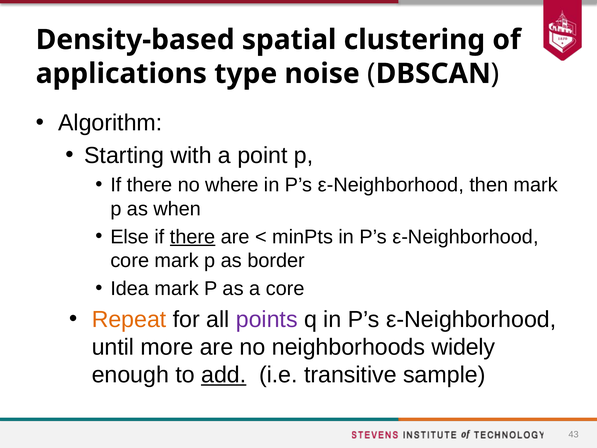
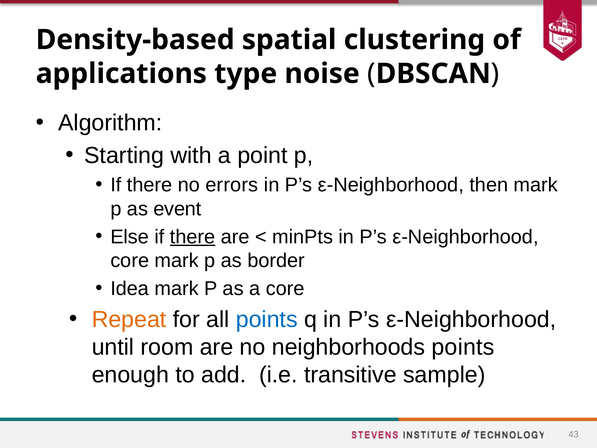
where: where -> errors
when: when -> event
points at (267, 319) colour: purple -> blue
more: more -> room
neighborhoods widely: widely -> points
add underline: present -> none
